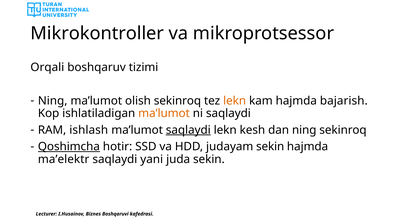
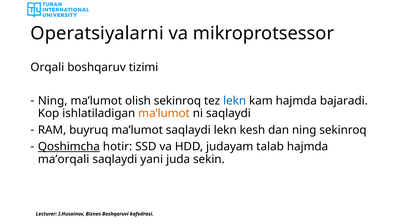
Mikrokontroller: Mikrokontroller -> Operatsiyalarni
lekn at (235, 101) colour: orange -> blue
bajarish: bajarish -> bajaradi
ishlash: ishlash -> buyruq
saqlaydi at (188, 130) underline: present -> none
judayam sekin: sekin -> talab
ma’elektr: ma’elektr -> ma’orqali
